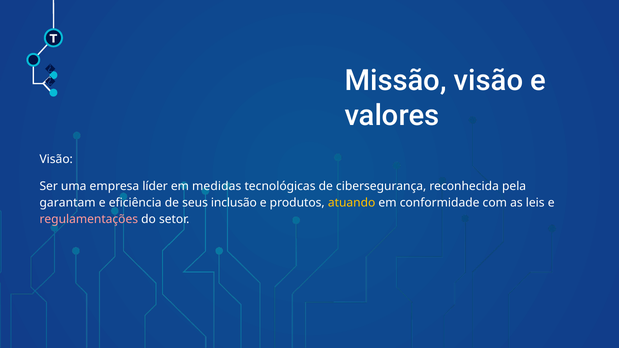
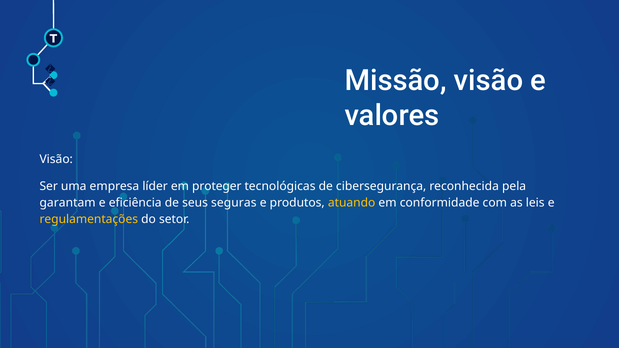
medidas: medidas -> proteger
inclusão: inclusão -> seguras
regulamentações colour: pink -> yellow
